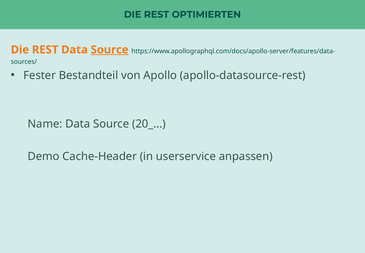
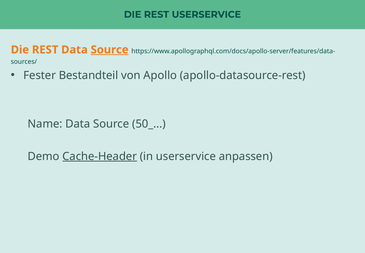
REST OPTIMIERTEN: OPTIMIERTEN -> USERSERVICE
20_: 20_ -> 50_
Cache-Header underline: none -> present
